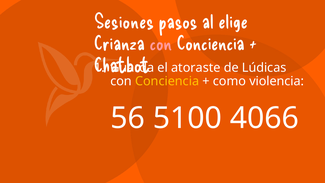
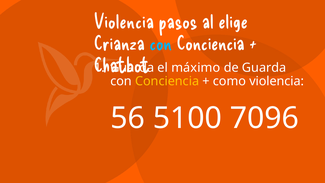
Sesiones at (124, 22): Sesiones -> Violencia
con at (161, 44) colour: pink -> light blue
atoraste: atoraste -> máximo
de Lúdicas: Lúdicas -> Guarda
4066: 4066 -> 7096
